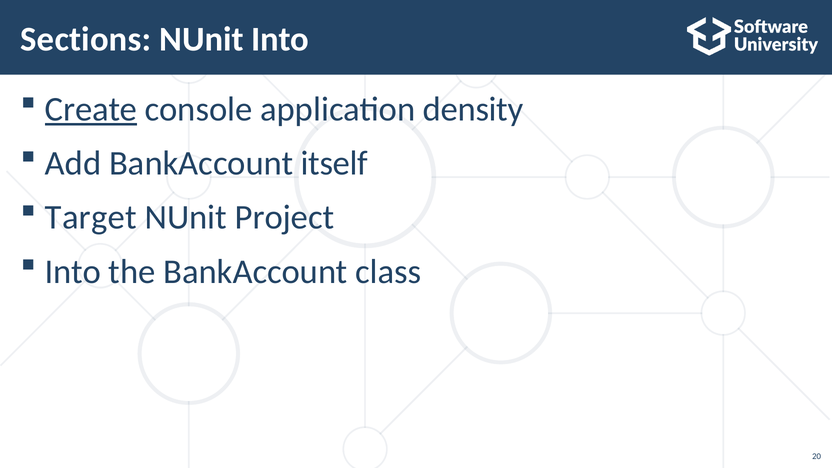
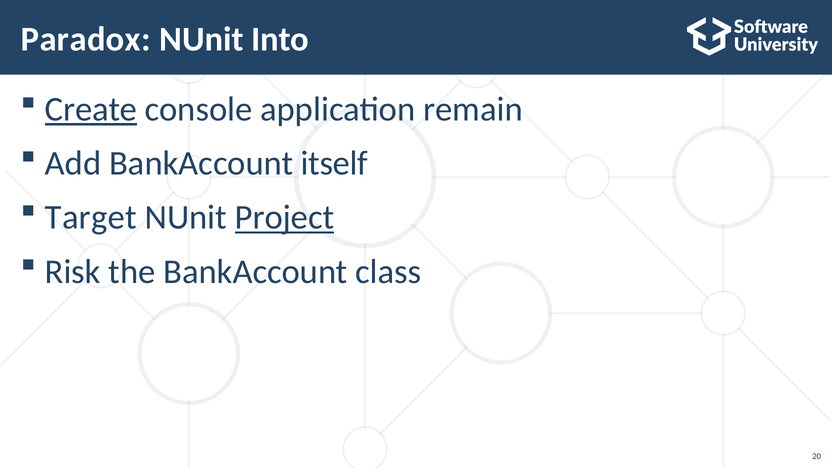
Sections: Sections -> Paradox
density: density -> remain
Project underline: none -> present
Into at (73, 272): Into -> Risk
